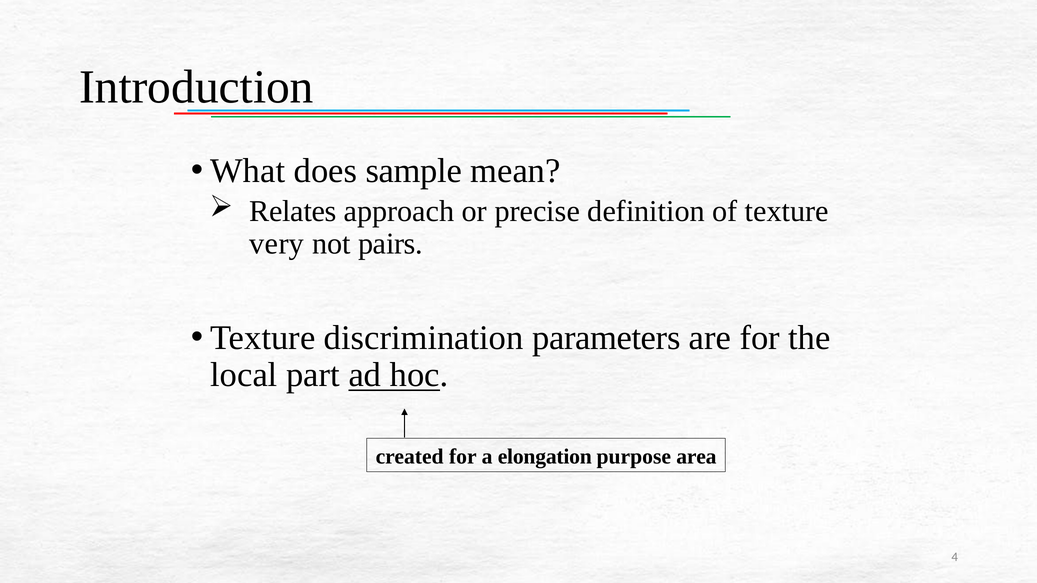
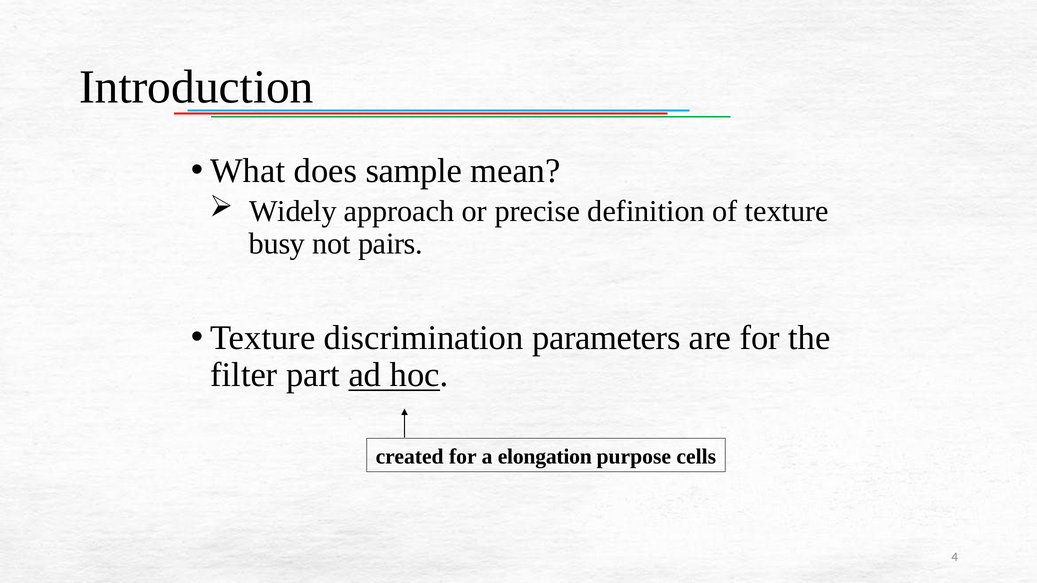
Relates: Relates -> Widely
very: very -> busy
local: local -> filter
area: area -> cells
